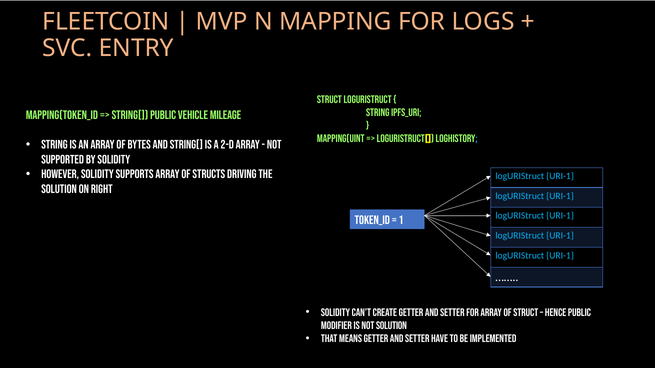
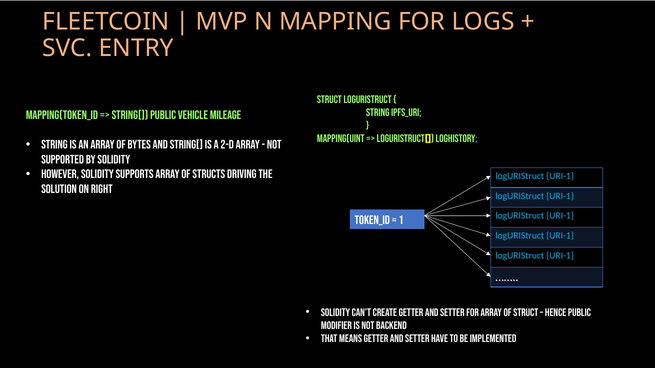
not solution: solution -> backend
